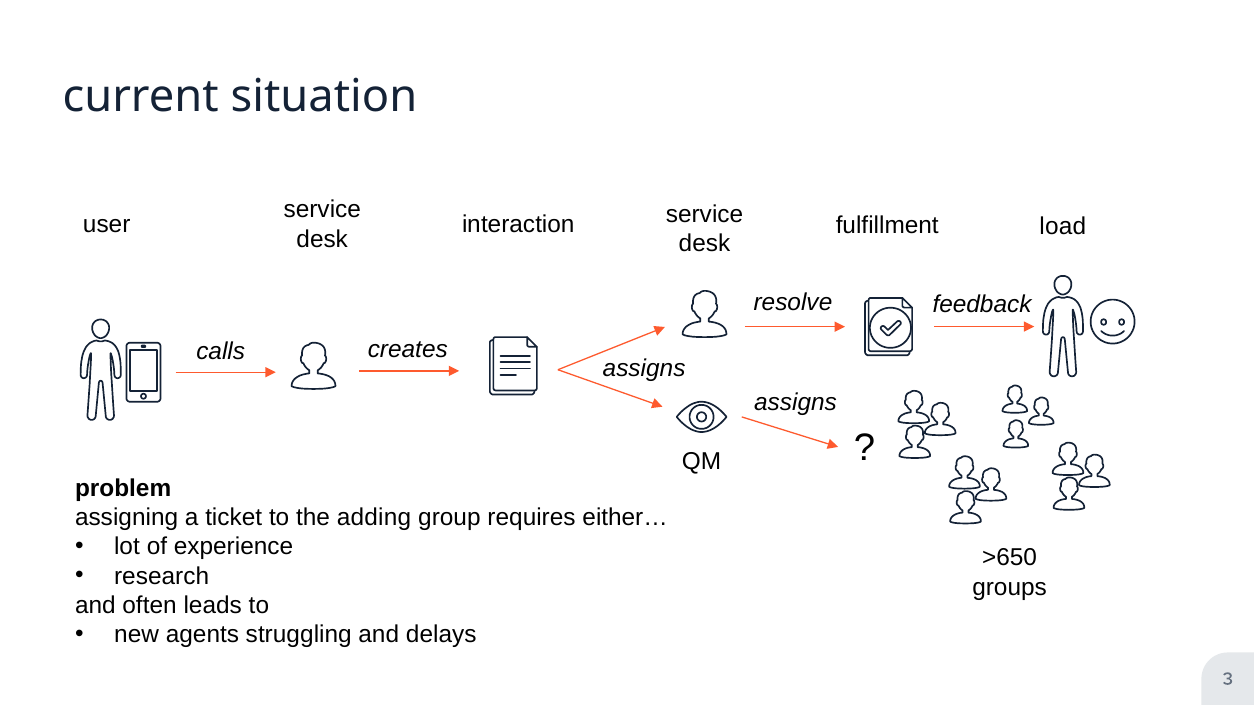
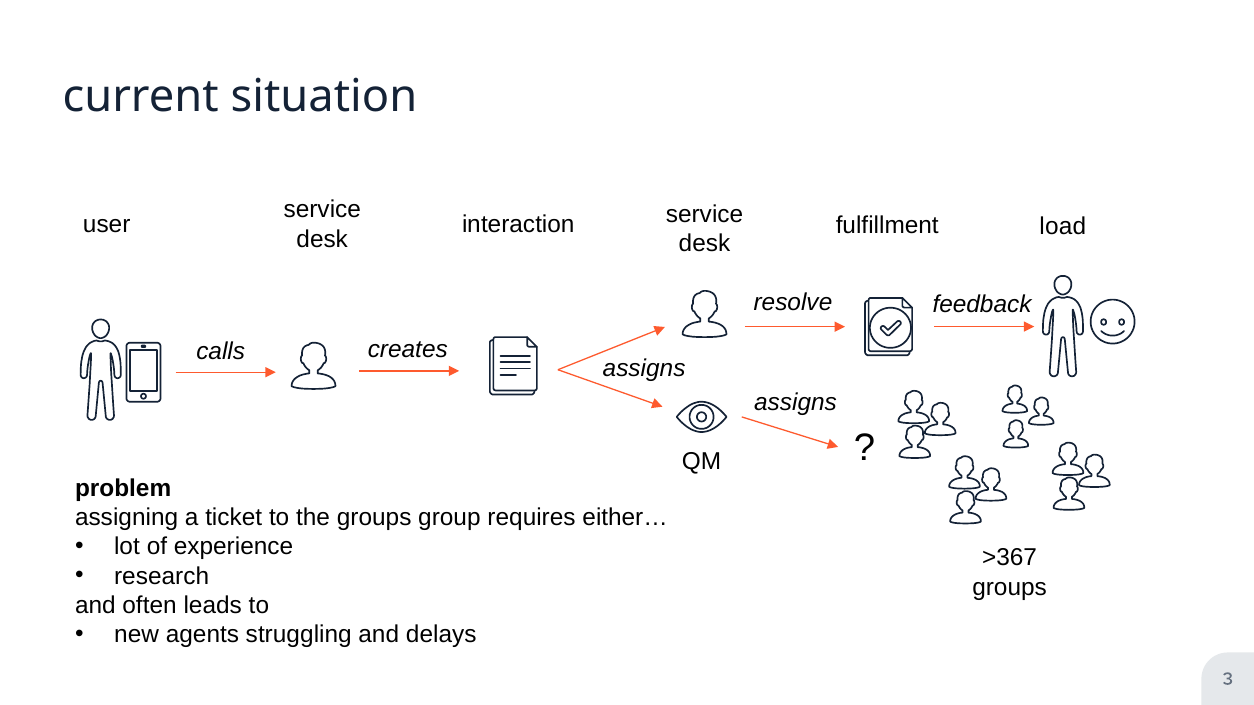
the adding: adding -> groups
>650: >650 -> >367
